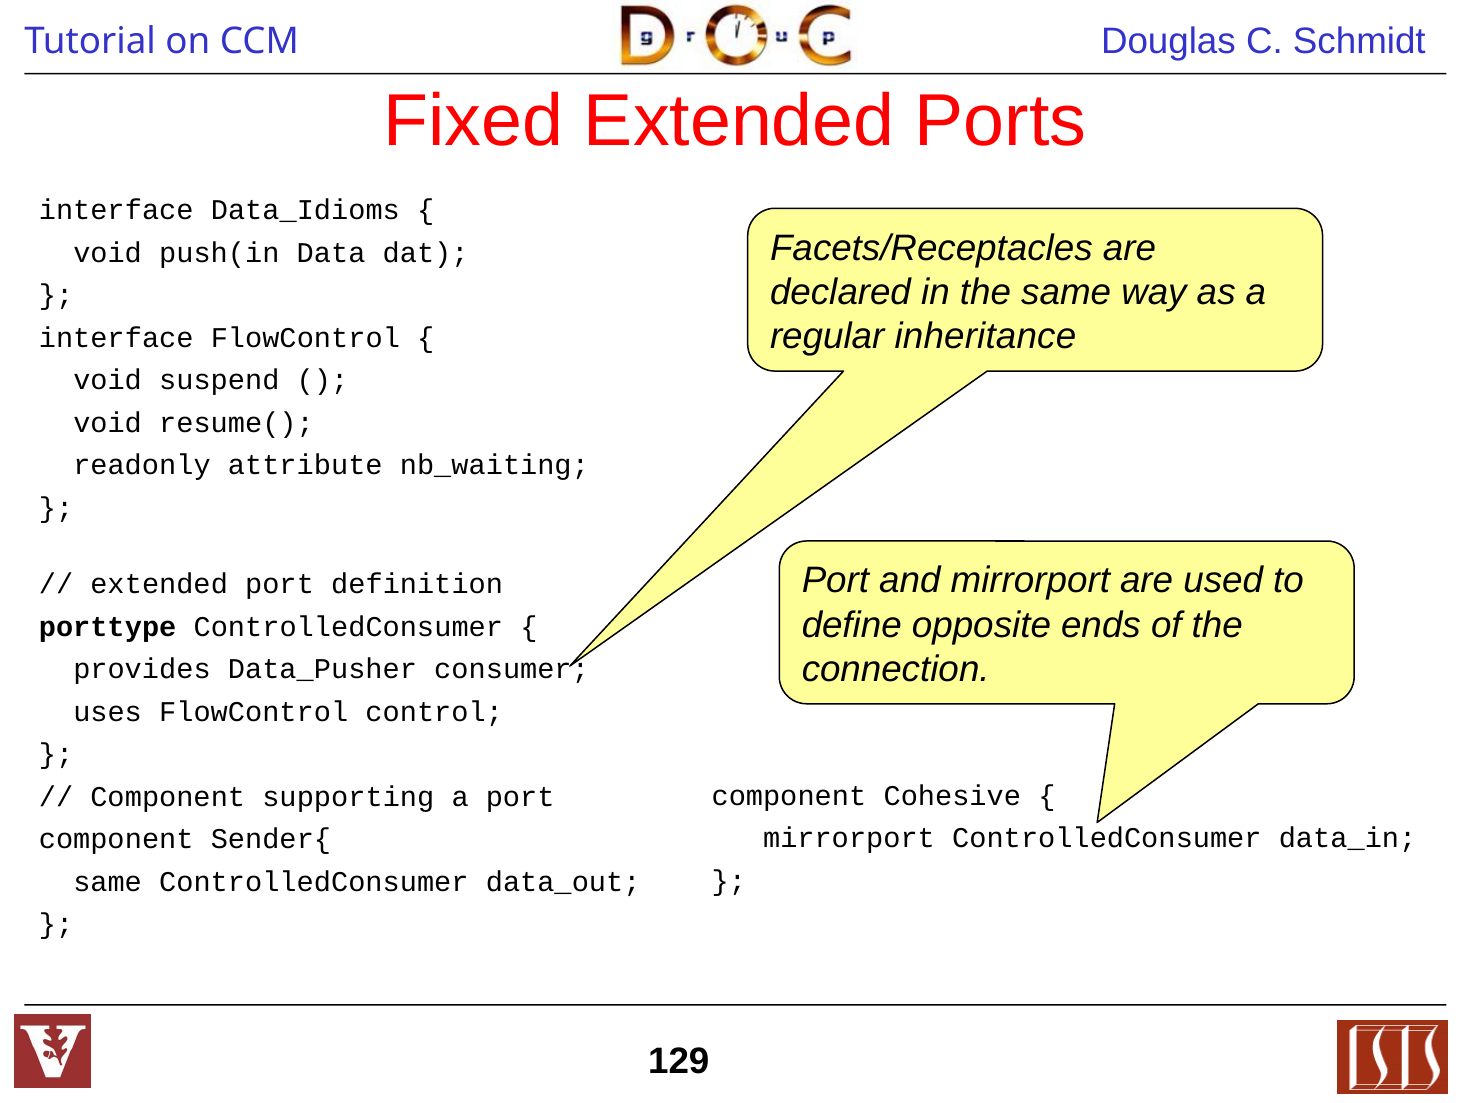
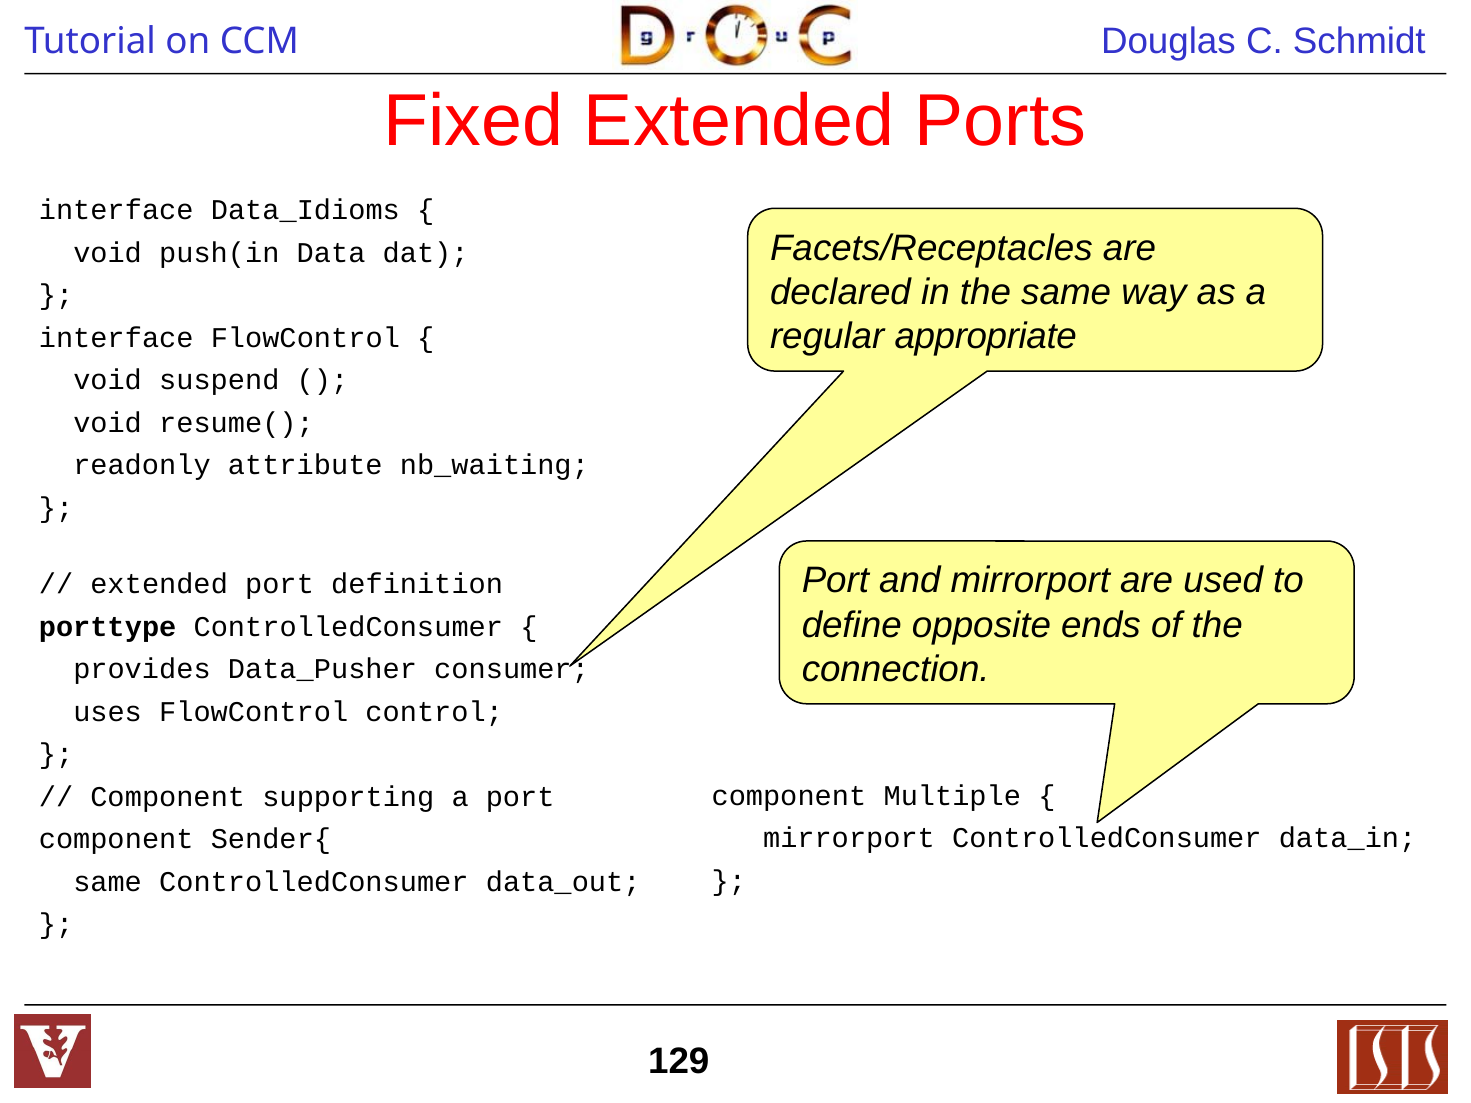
inheritance: inheritance -> appropriate
Cohesive: Cohesive -> Multiple
